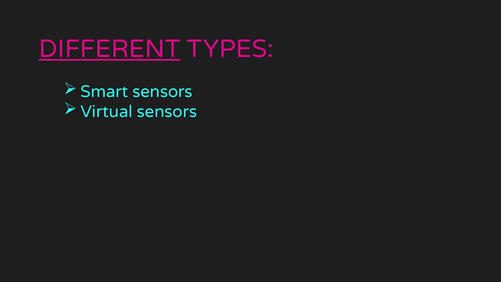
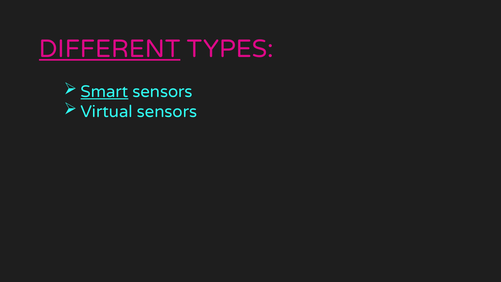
Smart underline: none -> present
